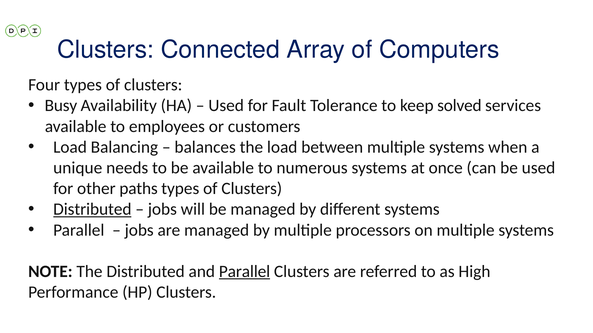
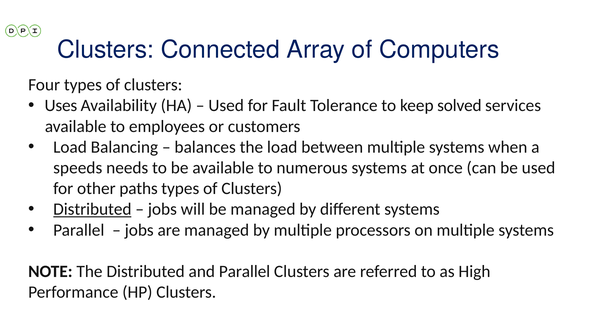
Busy: Busy -> Uses
unique: unique -> speeds
Parallel at (245, 272) underline: present -> none
